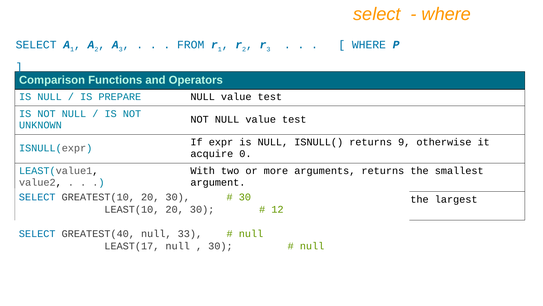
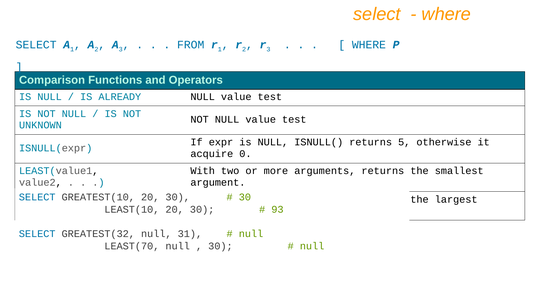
PREPARE: PREPARE -> ALREADY
9: 9 -> 5
12: 12 -> 93
GREATEST(40: GREATEST(40 -> GREATEST(32
33: 33 -> 31
LEAST(17: LEAST(17 -> LEAST(70
